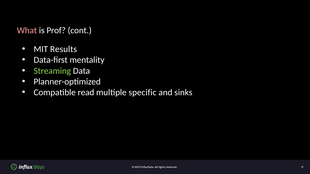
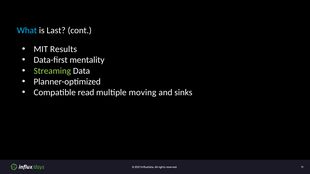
What colour: pink -> light blue
Prof: Prof -> Last
specific: specific -> moving
